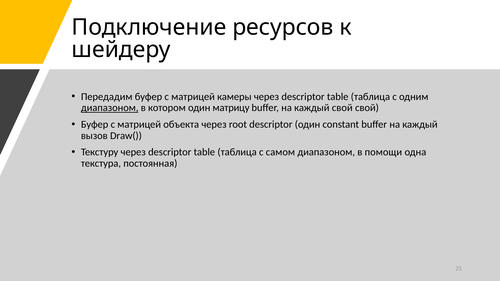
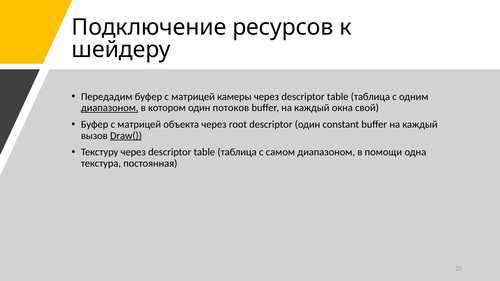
матрицу: матрицу -> потоков
каждый свой: свой -> окна
Draw( underline: none -> present
